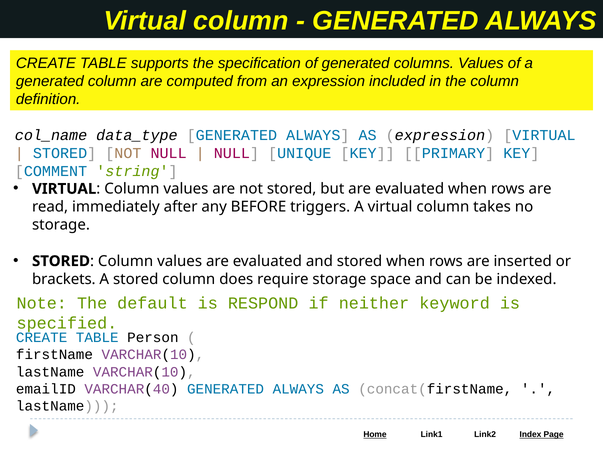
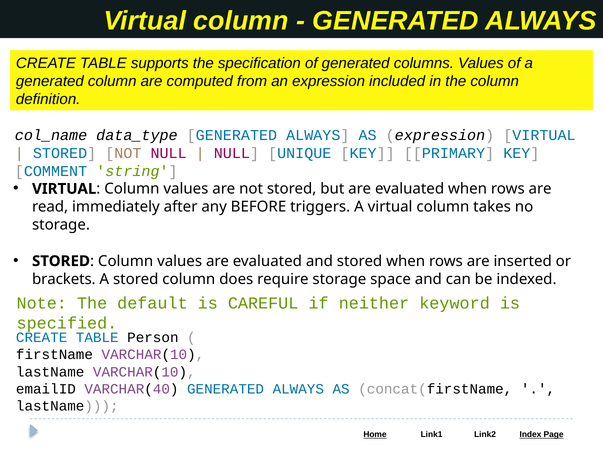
RESPOND: RESPOND -> CAREFUL
